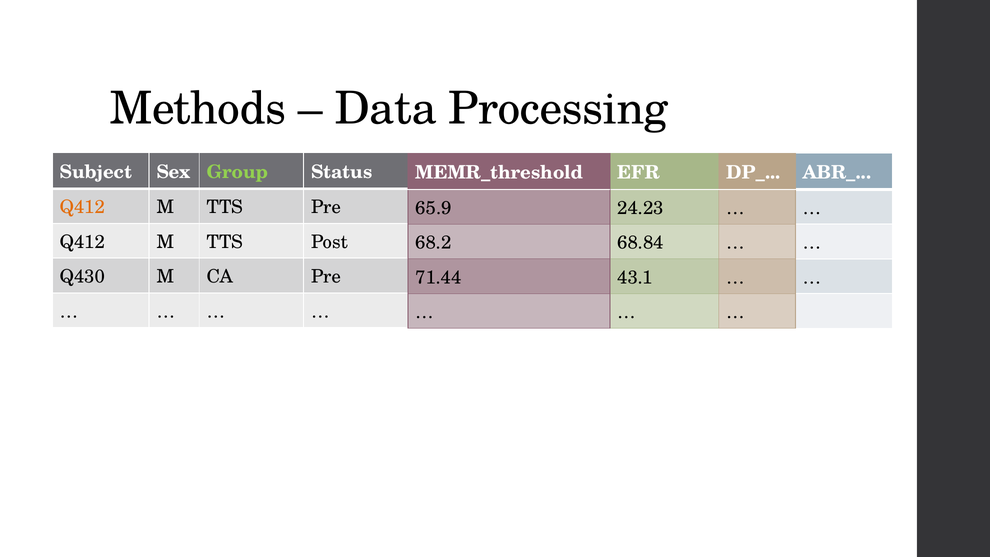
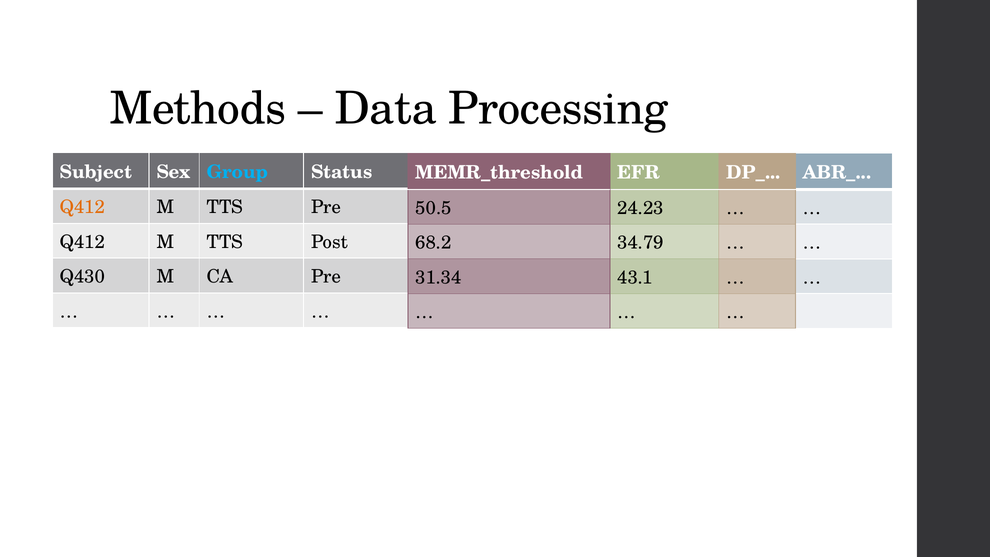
Group colour: light green -> light blue
65.9: 65.9 -> 50.5
68.84: 68.84 -> 34.79
71.44: 71.44 -> 31.34
